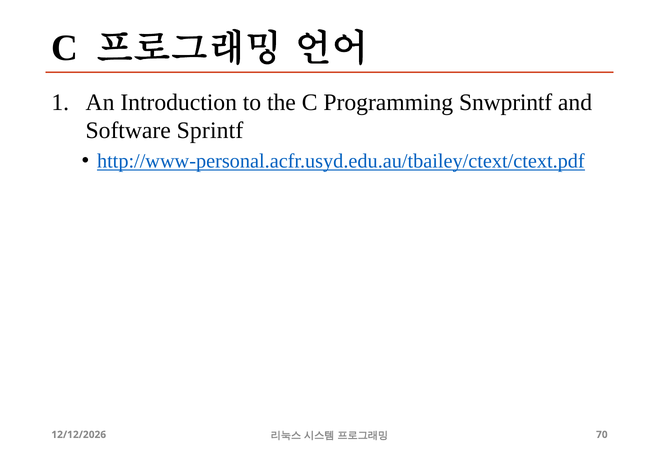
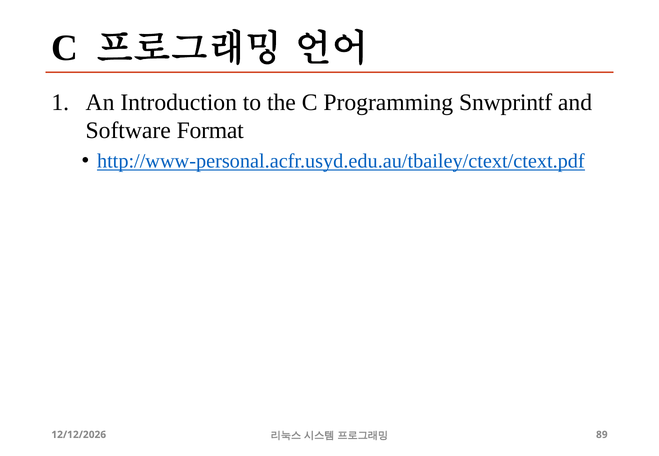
Sprintf: Sprintf -> Format
70: 70 -> 89
